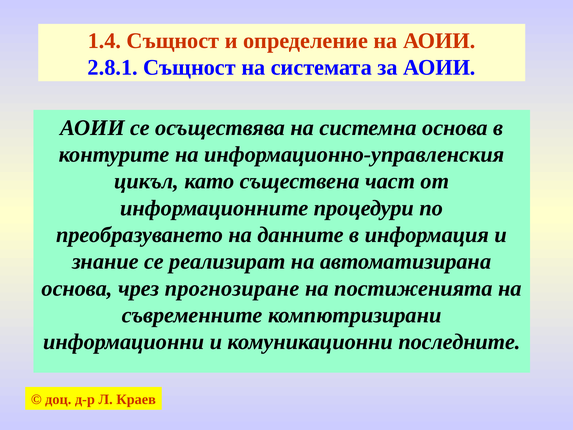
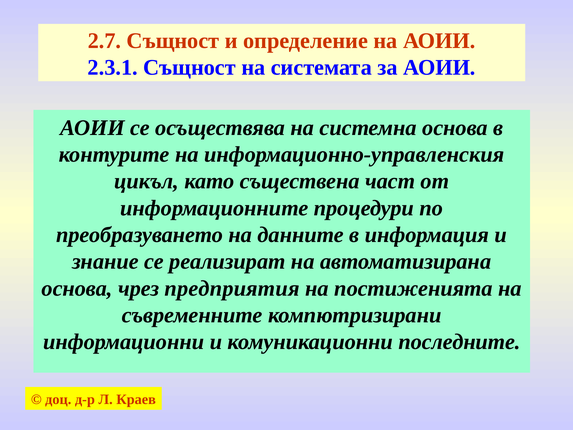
1.4: 1.4 -> 2.7
2.8.1: 2.8.1 -> 2.3.1
прогнозиране: прогнозиране -> предприятия
